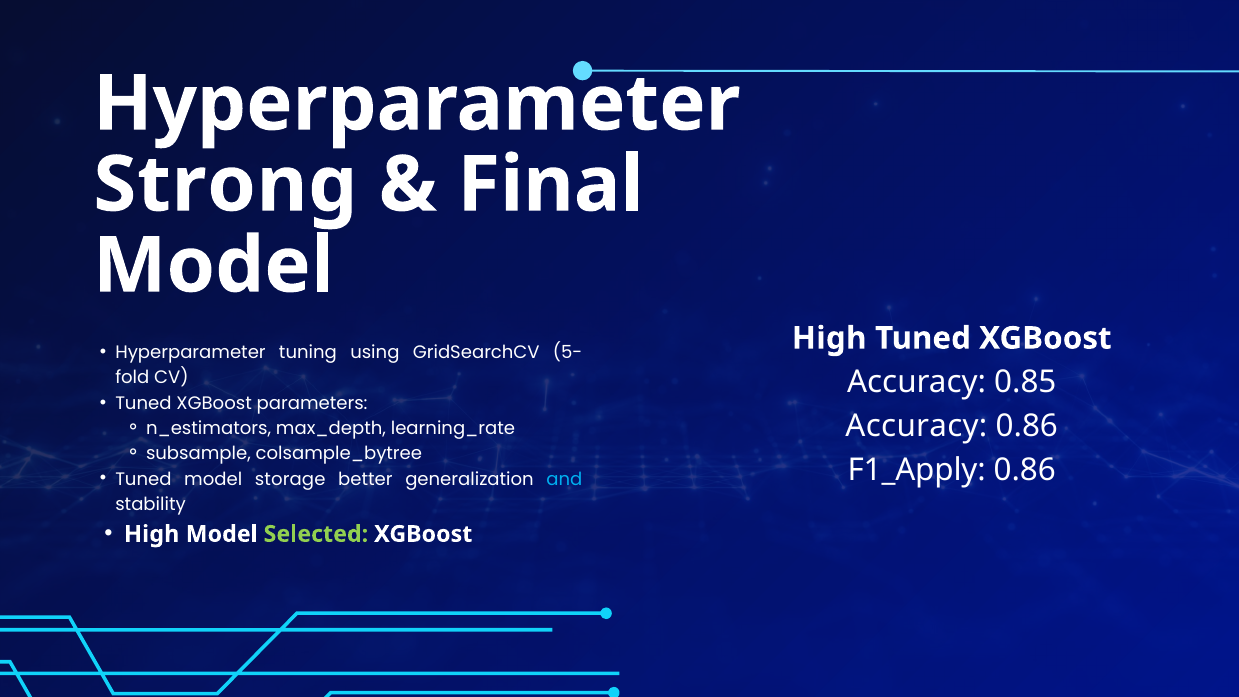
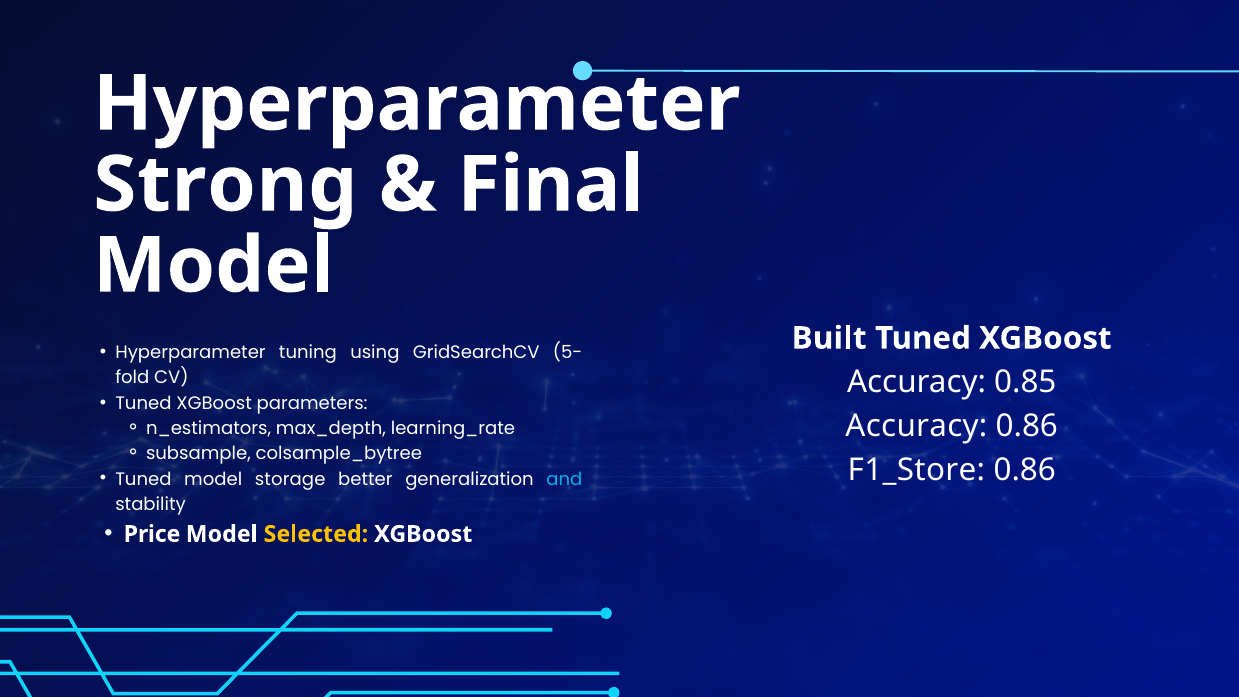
High at (829, 338): High -> Built
F1_Apply: F1_Apply -> F1_Store
High at (152, 534): High -> Price
Selected colour: light green -> yellow
